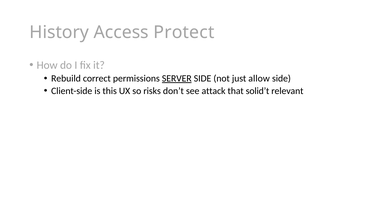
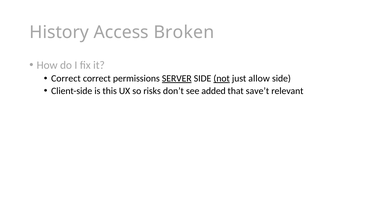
Protect: Protect -> Broken
Rebuild at (66, 79): Rebuild -> Correct
not underline: none -> present
attack: attack -> added
solid’t: solid’t -> save’t
